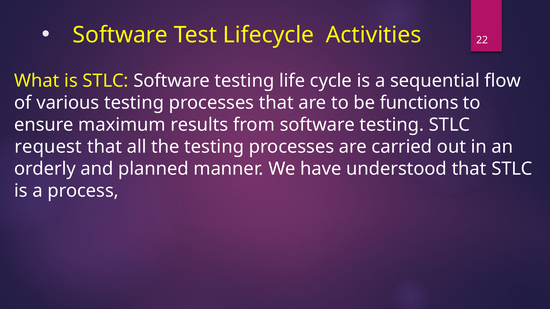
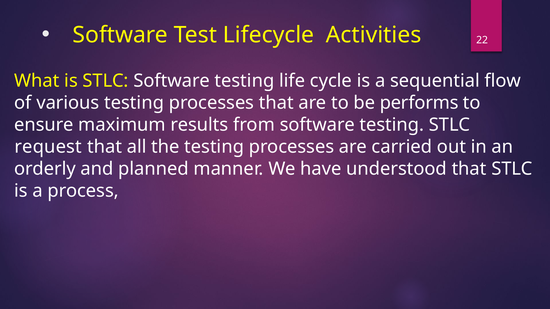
functions: functions -> performs
